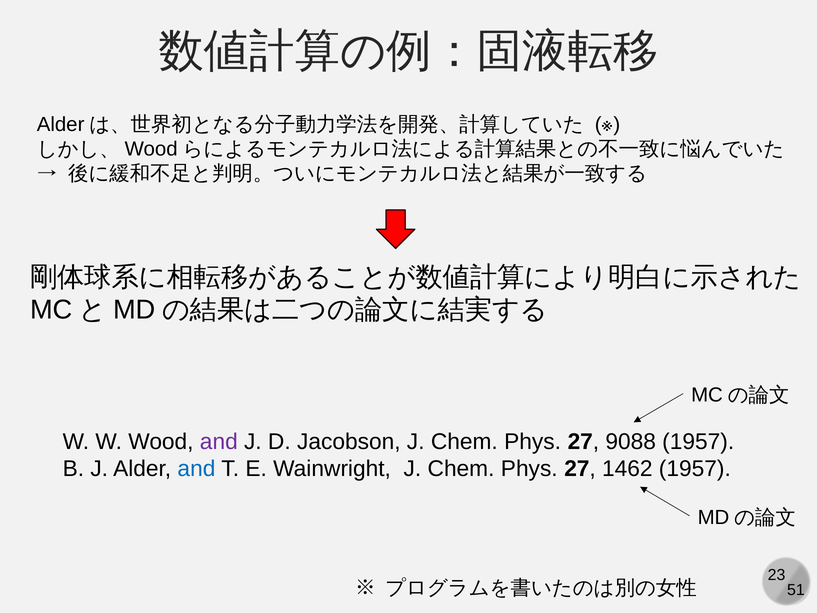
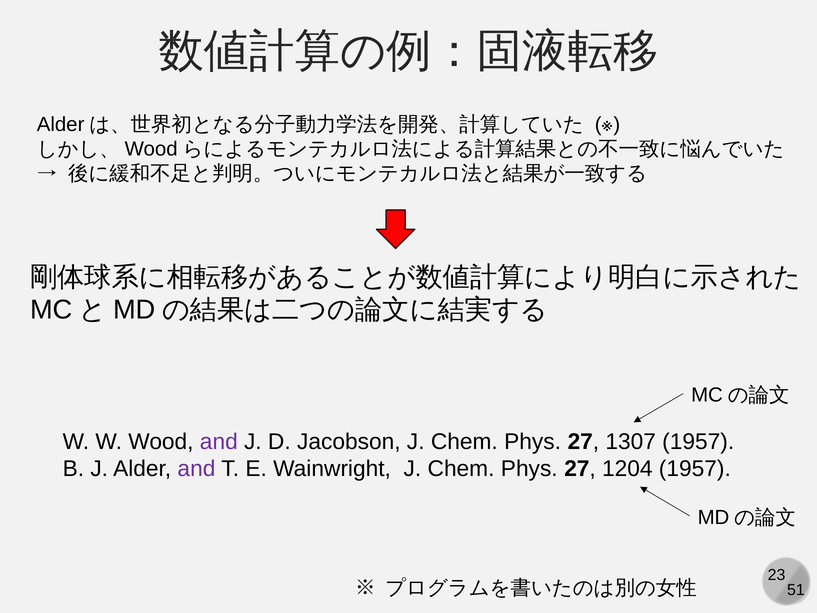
9088: 9088 -> 1307
and at (196, 469) colour: blue -> purple
1462: 1462 -> 1204
